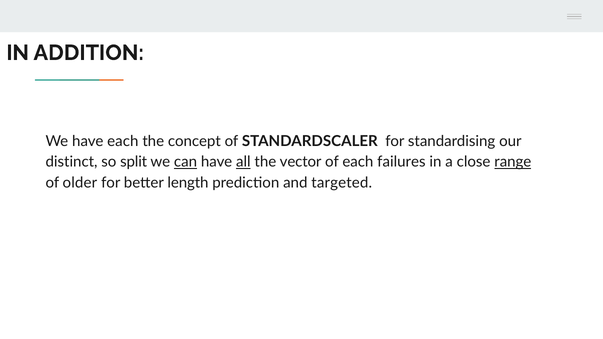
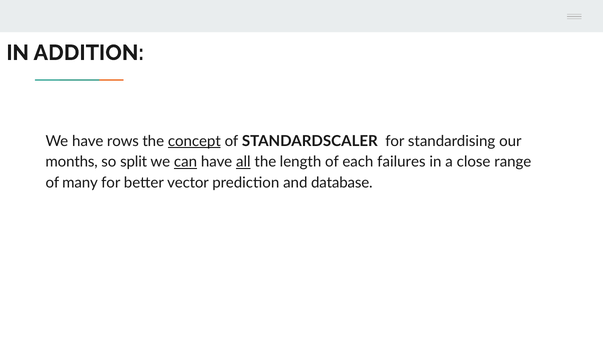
have each: each -> rows
concept underline: none -> present
distinct: distinct -> months
vector: vector -> length
range underline: present -> none
older: older -> many
length: length -> vector
targeted: targeted -> database
